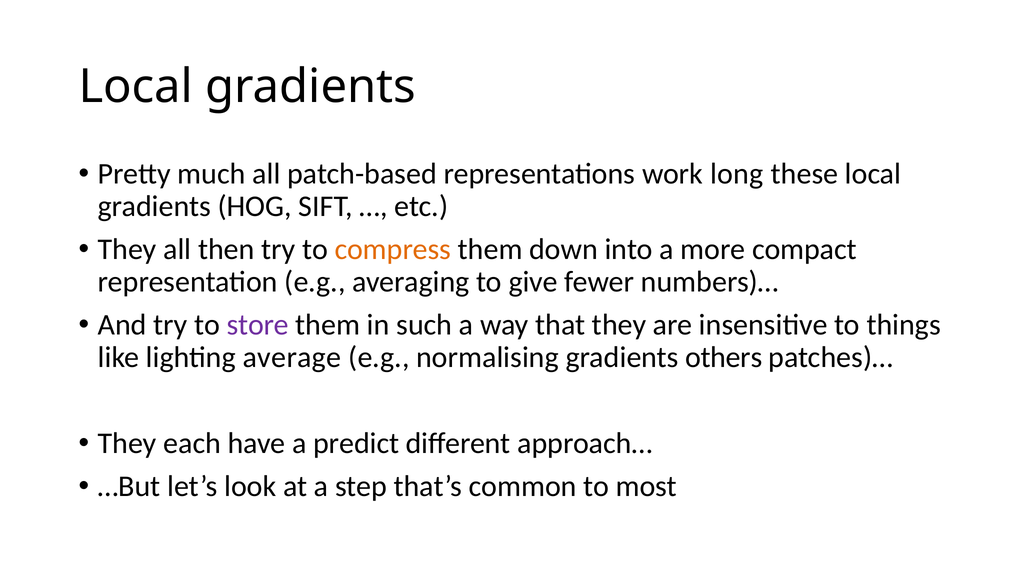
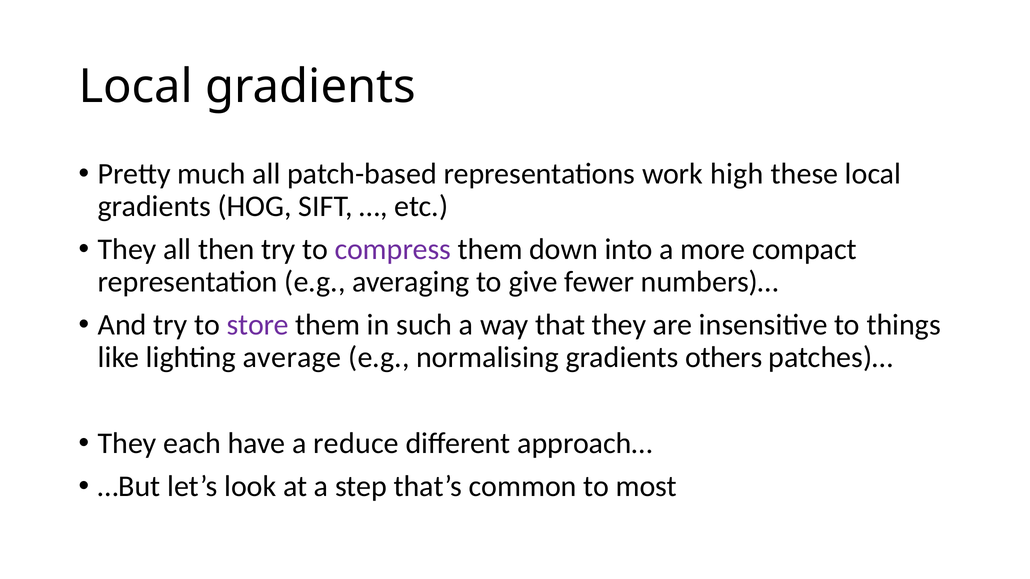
long: long -> high
compress colour: orange -> purple
predict: predict -> reduce
